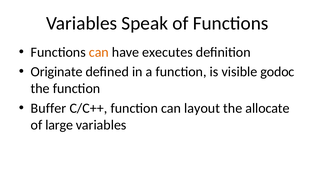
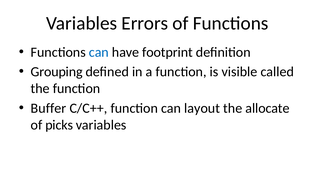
Speak: Speak -> Errors
can at (99, 52) colour: orange -> blue
executes: executes -> footprint
Originate: Originate -> Grouping
godoc: godoc -> called
large: large -> picks
